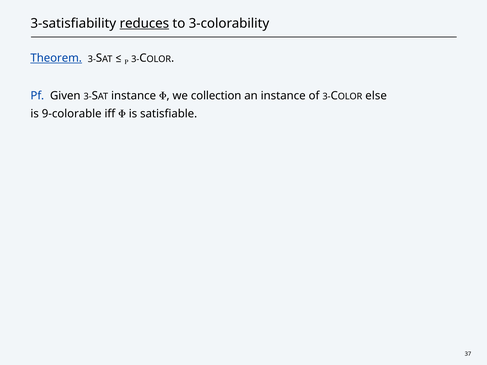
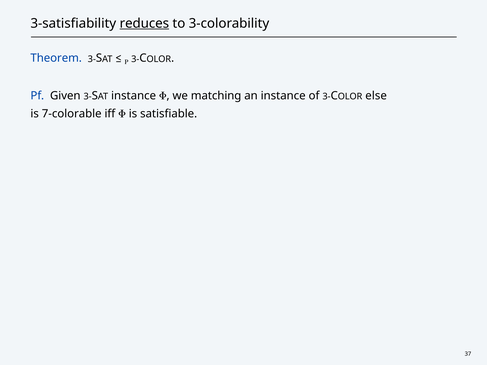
Theorem underline: present -> none
collection: collection -> matching
9-colorable: 9-colorable -> 7-colorable
